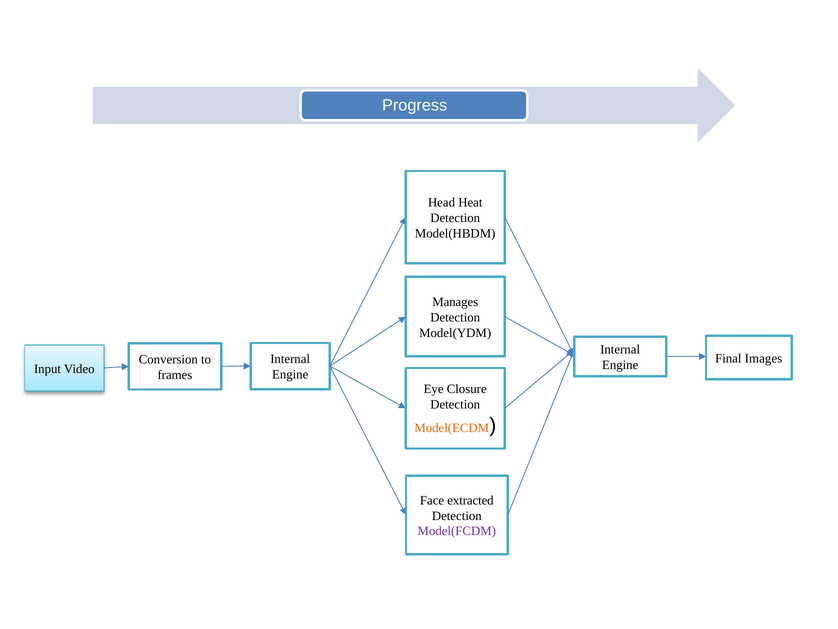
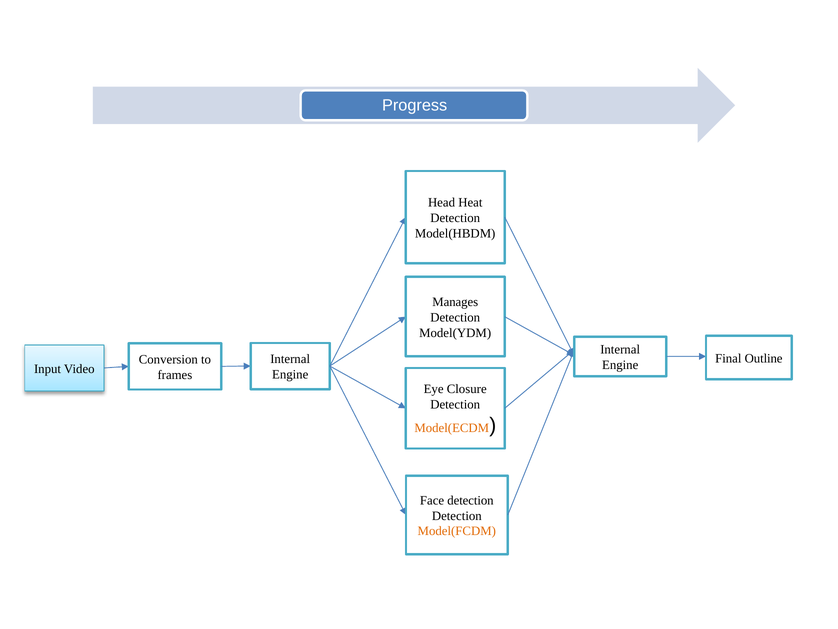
Images: Images -> Outline
Face extracted: extracted -> detection
Model(FCDM colour: purple -> orange
